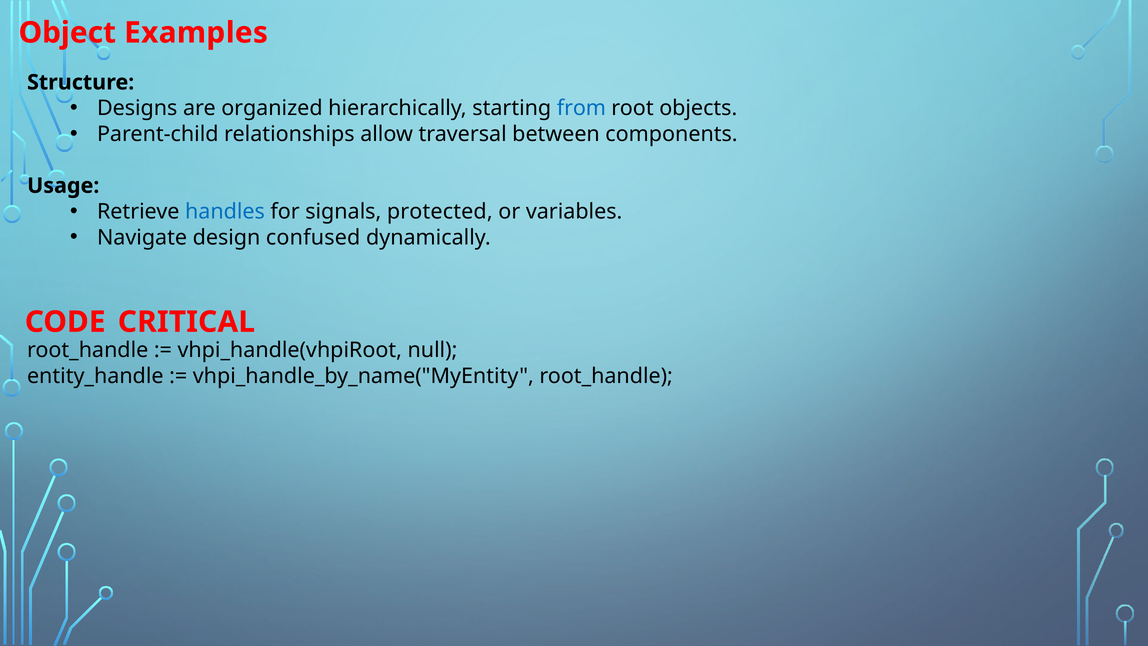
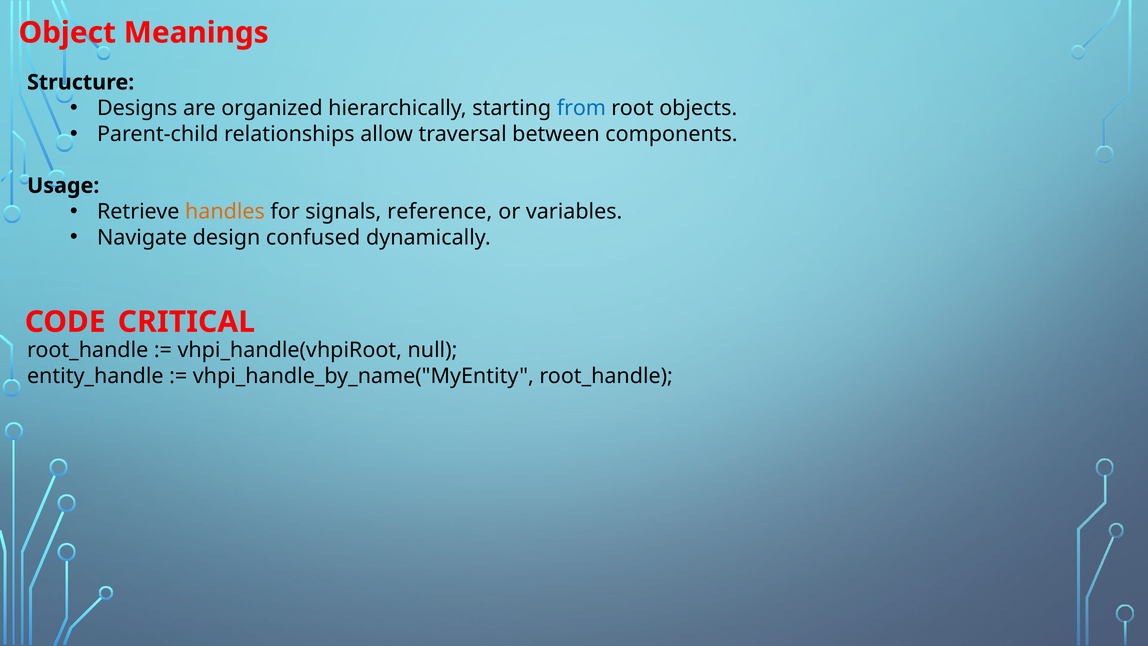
Examples: Examples -> Meanings
handles colour: blue -> orange
protected: protected -> reference
